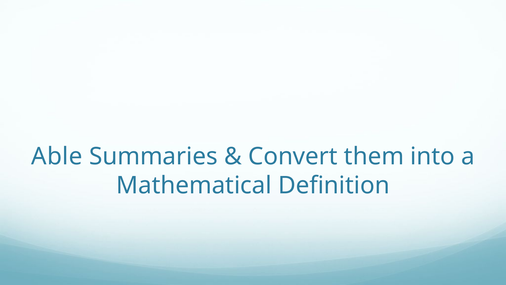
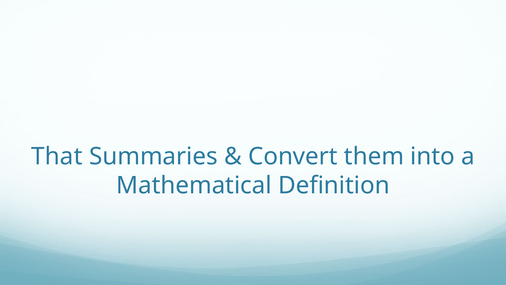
Able: Able -> That
